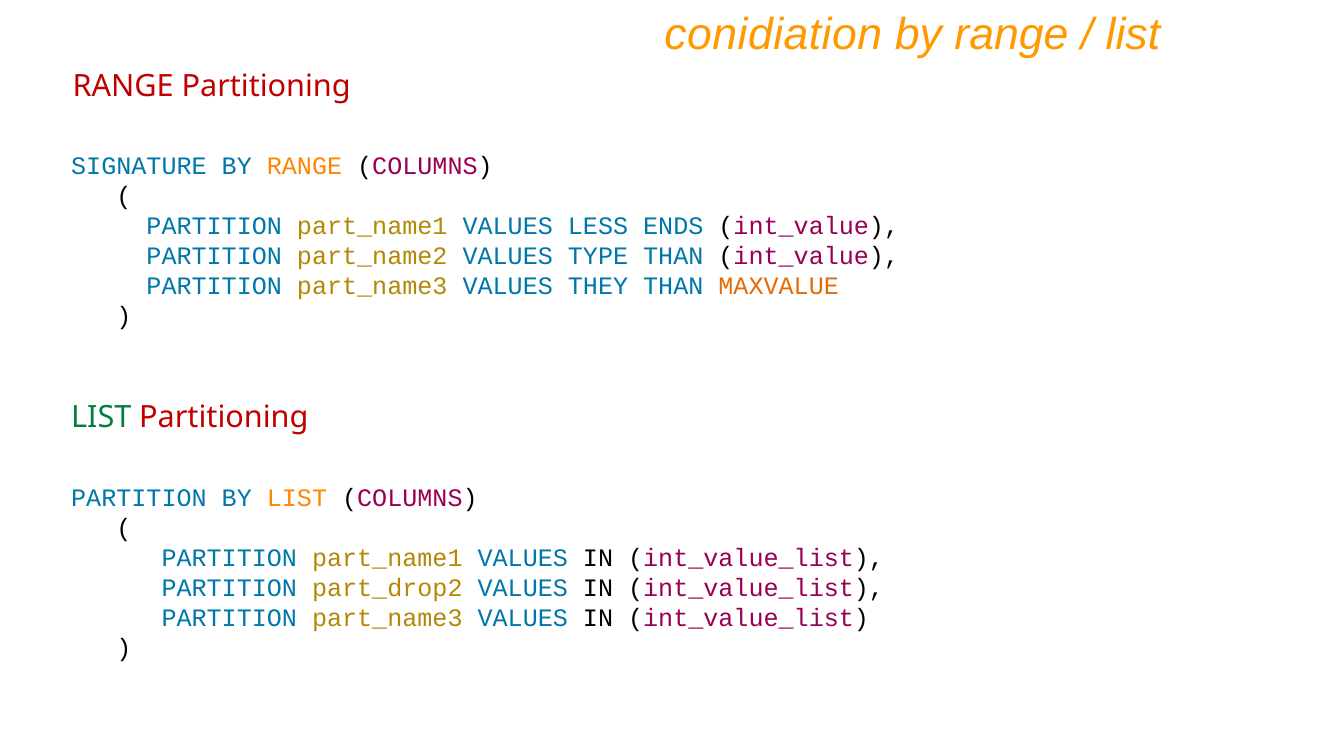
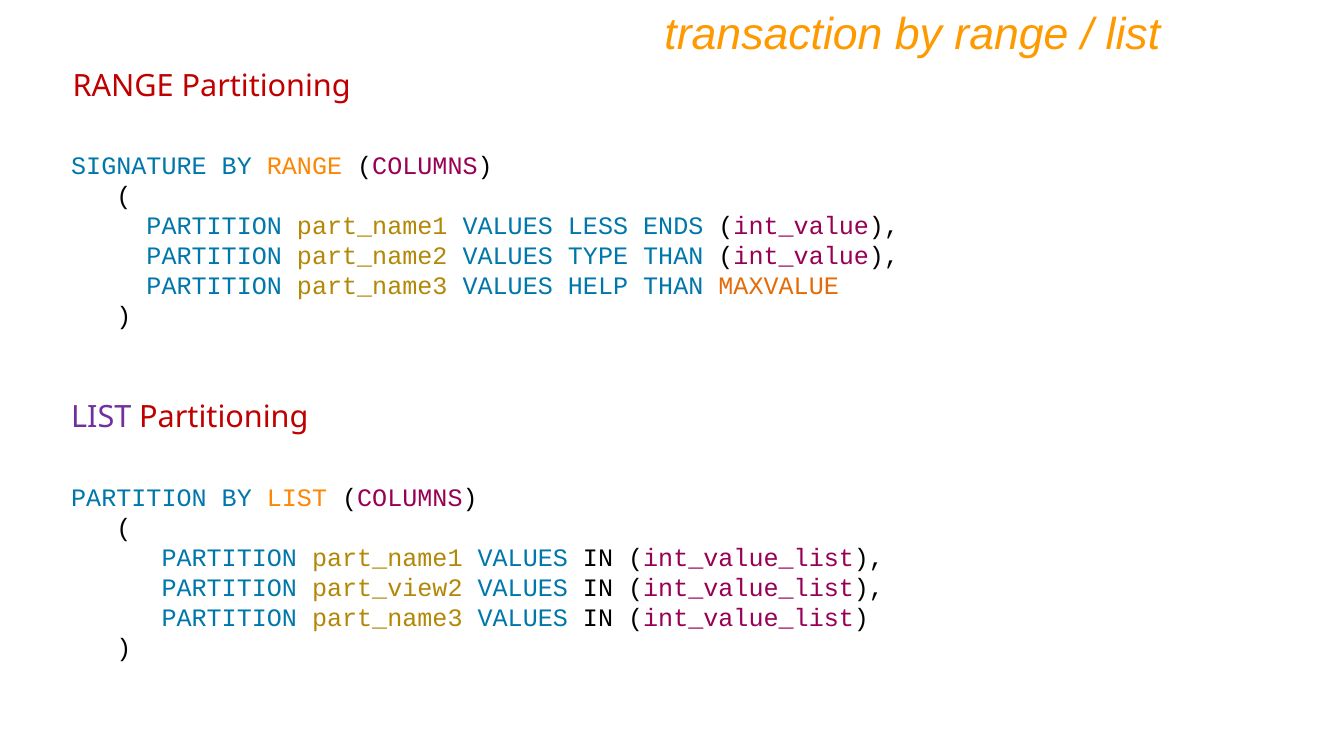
conidiation: conidiation -> transaction
THEY: THEY -> HELP
LIST at (101, 418) colour: green -> purple
part_drop2: part_drop2 -> part_view2
